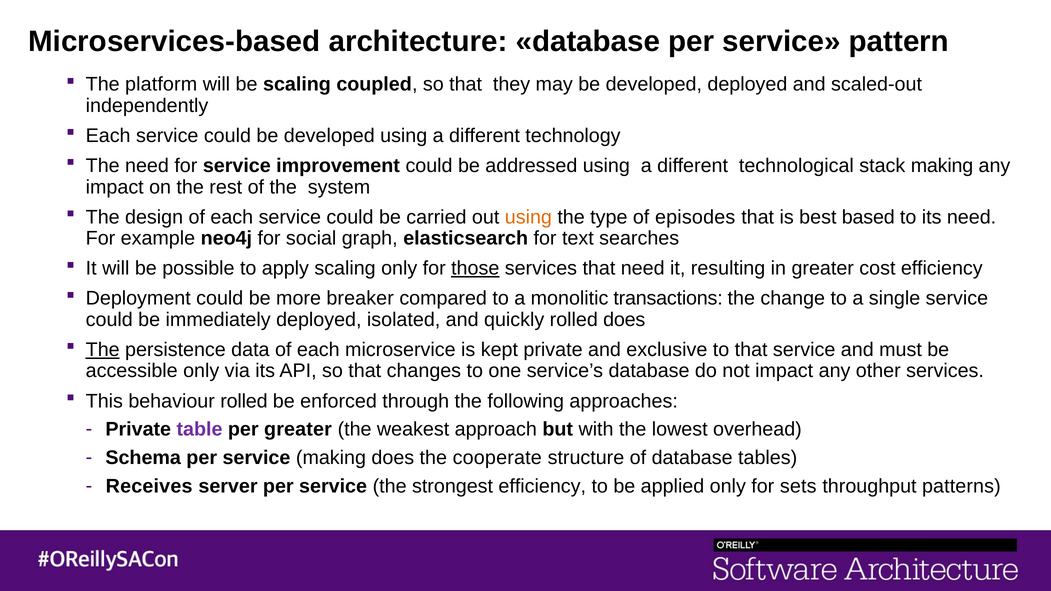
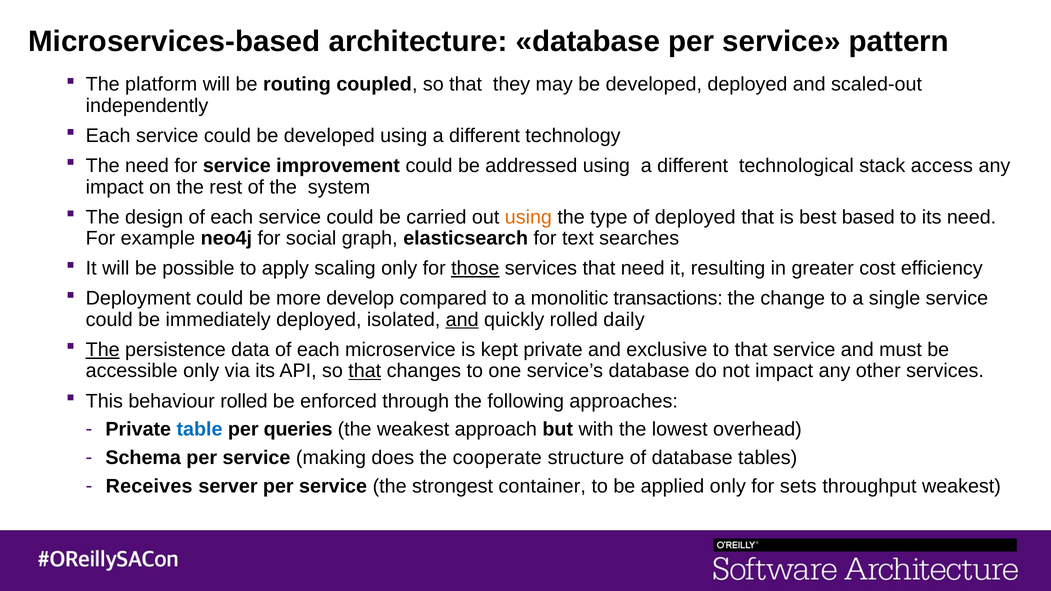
be scaling: scaling -> routing
stack making: making -> access
of episodes: episodes -> deployed
breaker: breaker -> develop
and at (462, 320) underline: none -> present
rolled does: does -> daily
that at (365, 371) underline: none -> present
table colour: purple -> blue
per greater: greater -> queries
strongest efficiency: efficiency -> container
throughput patterns: patterns -> weakest
